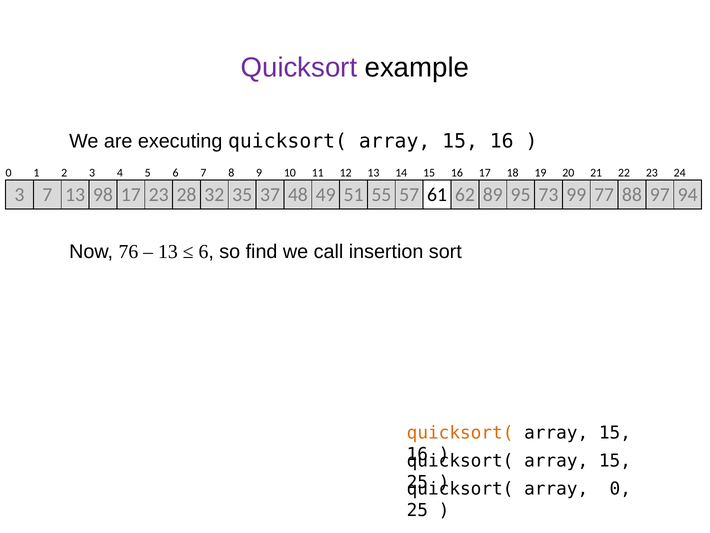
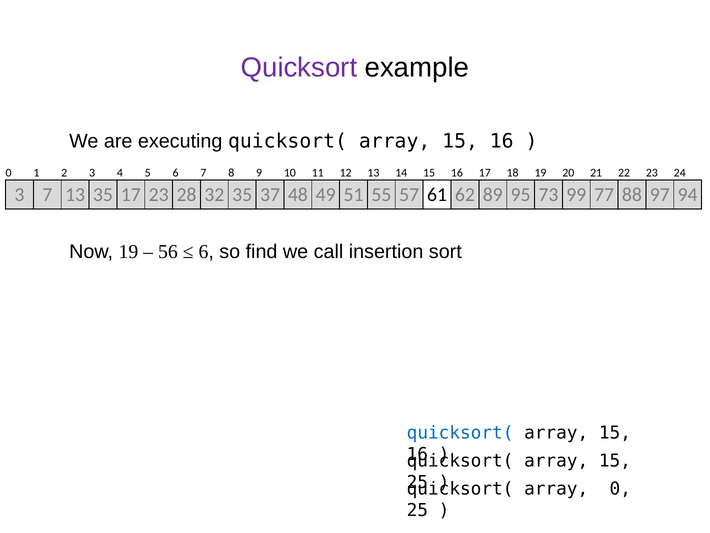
13 98: 98 -> 35
Now 76: 76 -> 19
13 at (168, 251): 13 -> 56
quicksort( at (460, 433) colour: orange -> blue
